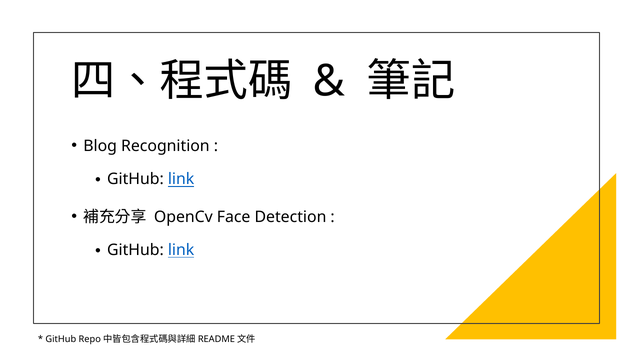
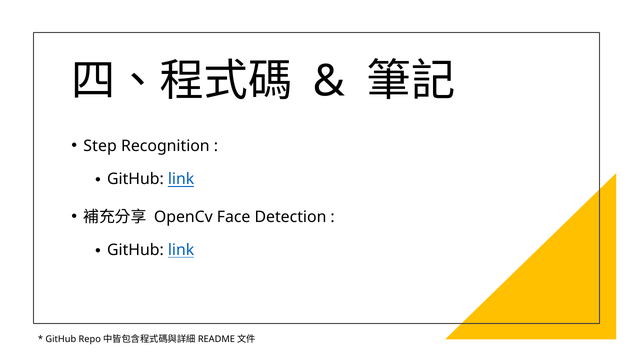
Blog: Blog -> Step
